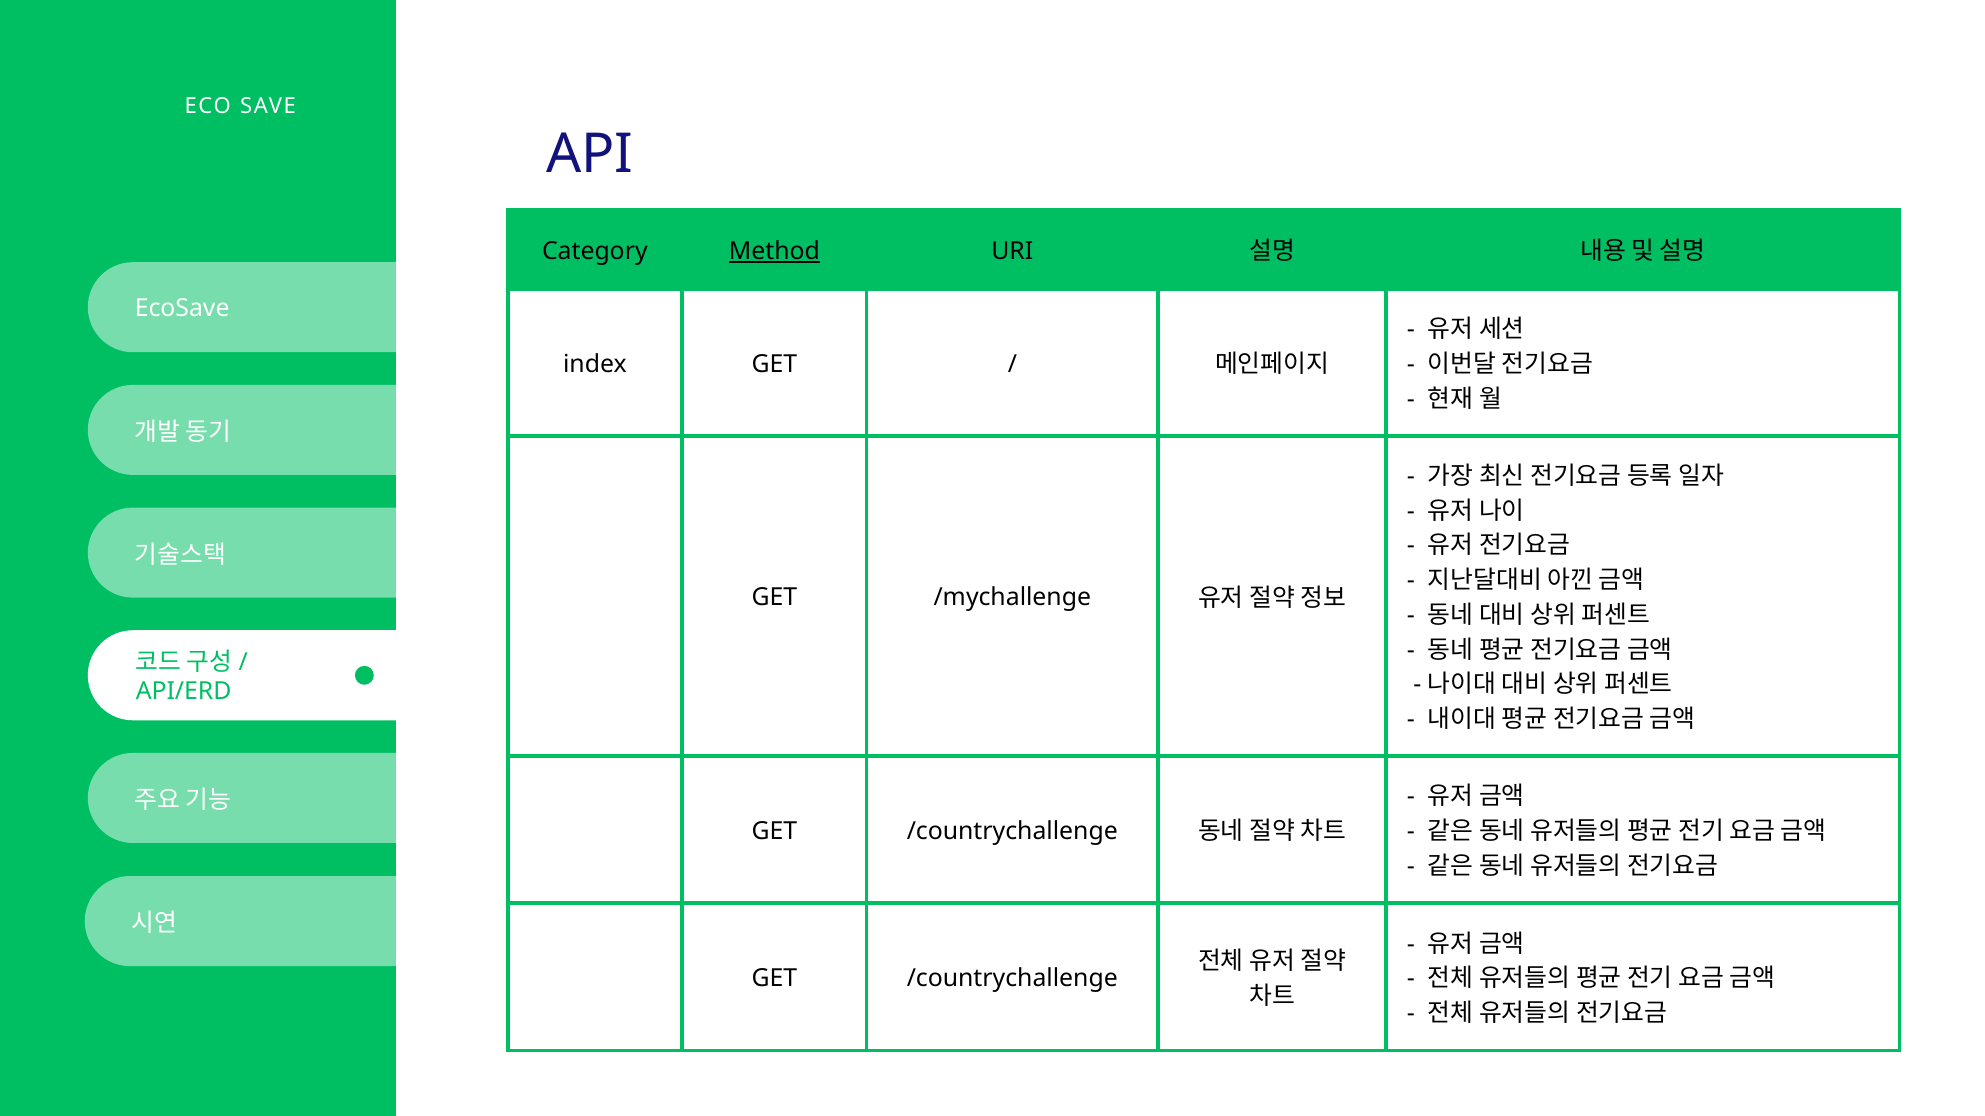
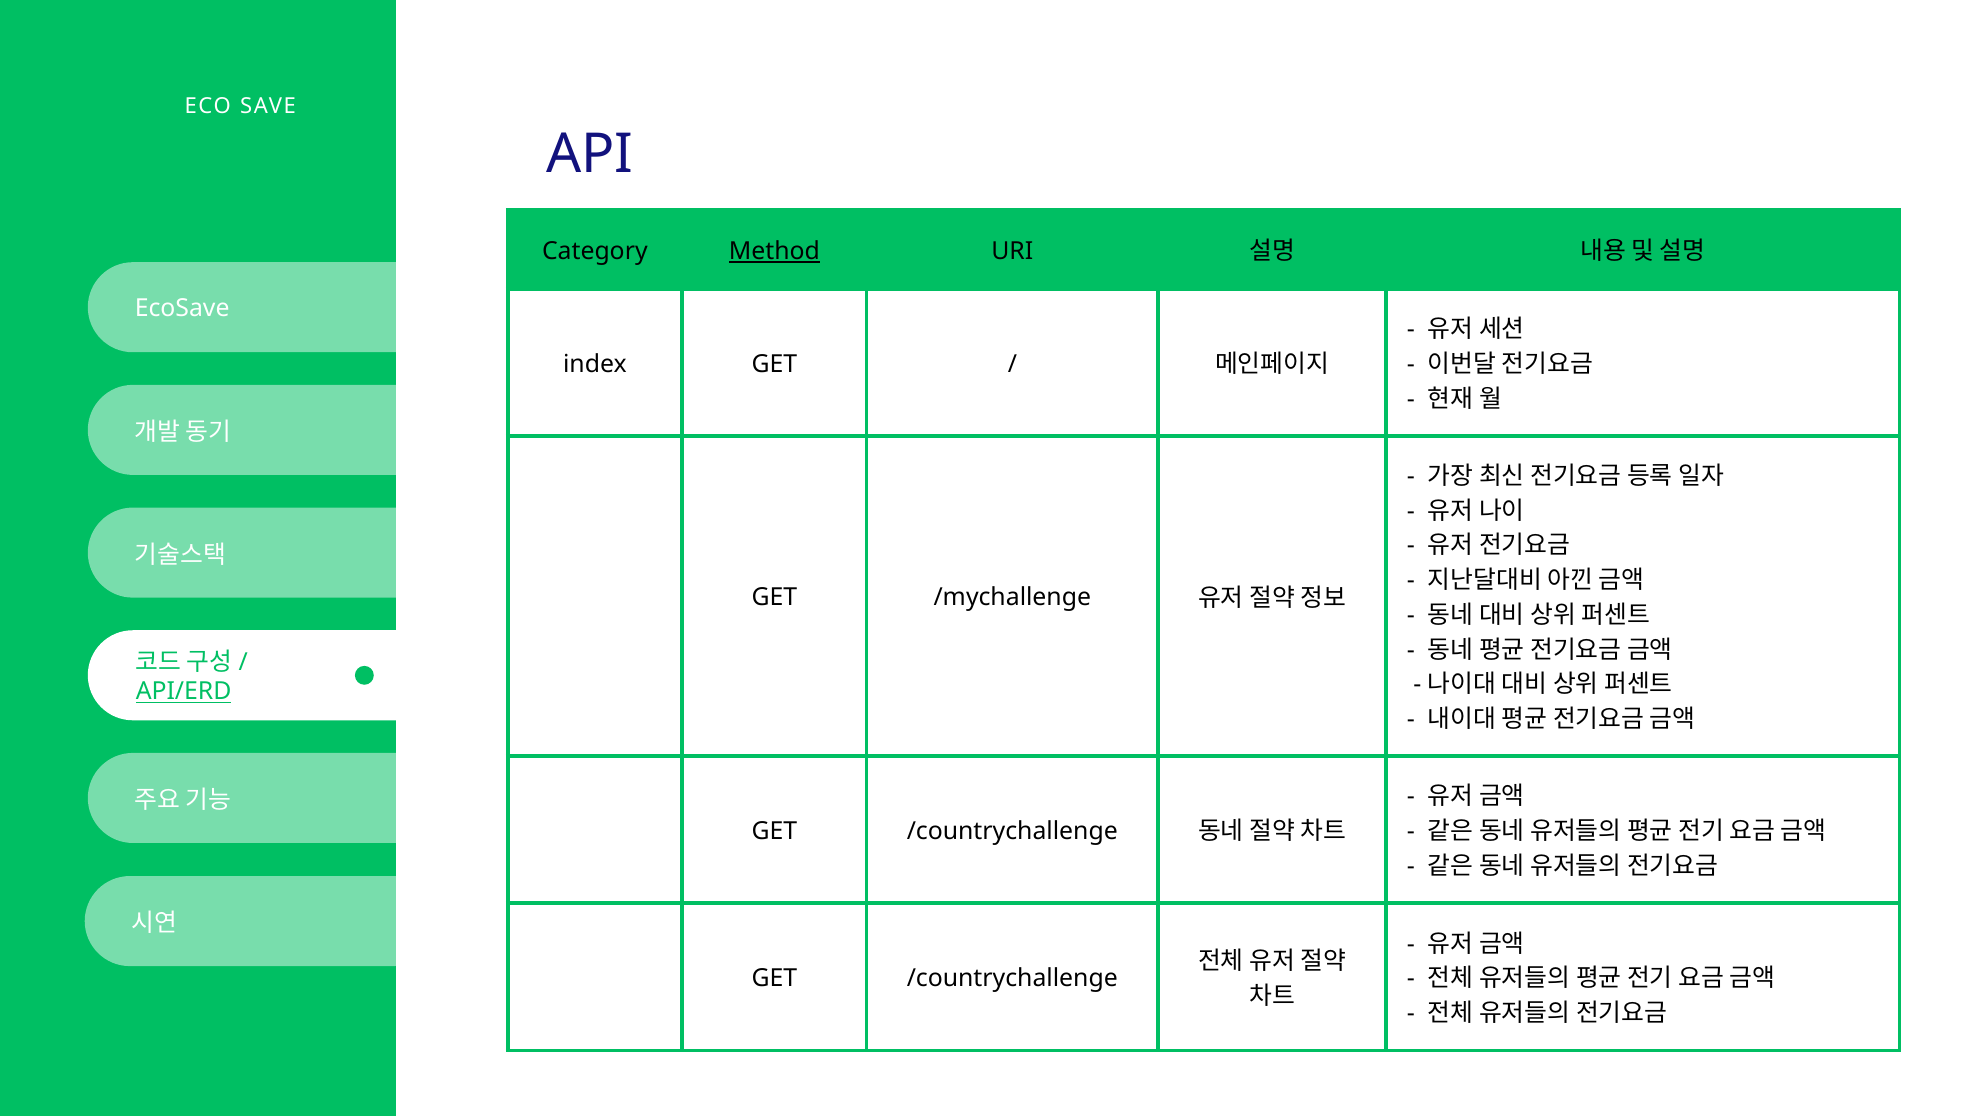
API/ERD underline: none -> present
